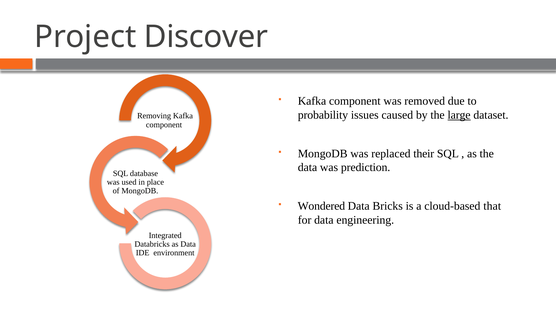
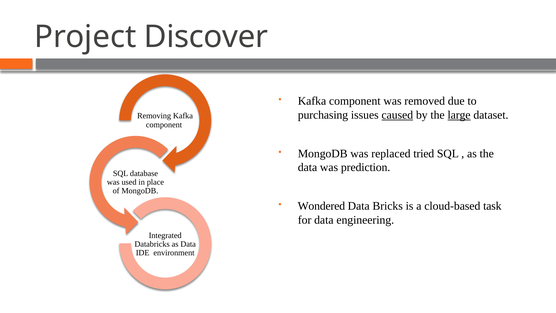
probability: probability -> purchasing
caused underline: none -> present
their: their -> tried
that: that -> task
